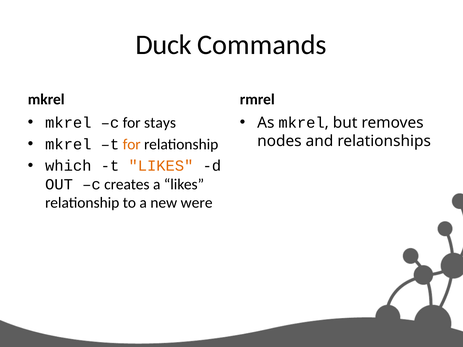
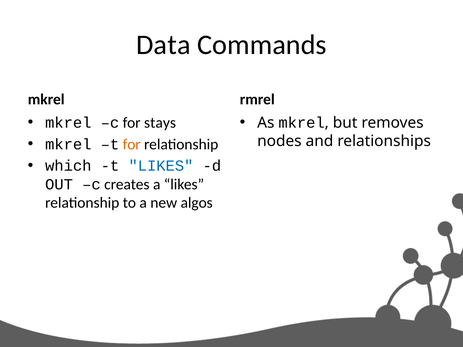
Duck: Duck -> Data
LIKES at (161, 166) colour: orange -> blue
were: were -> algos
